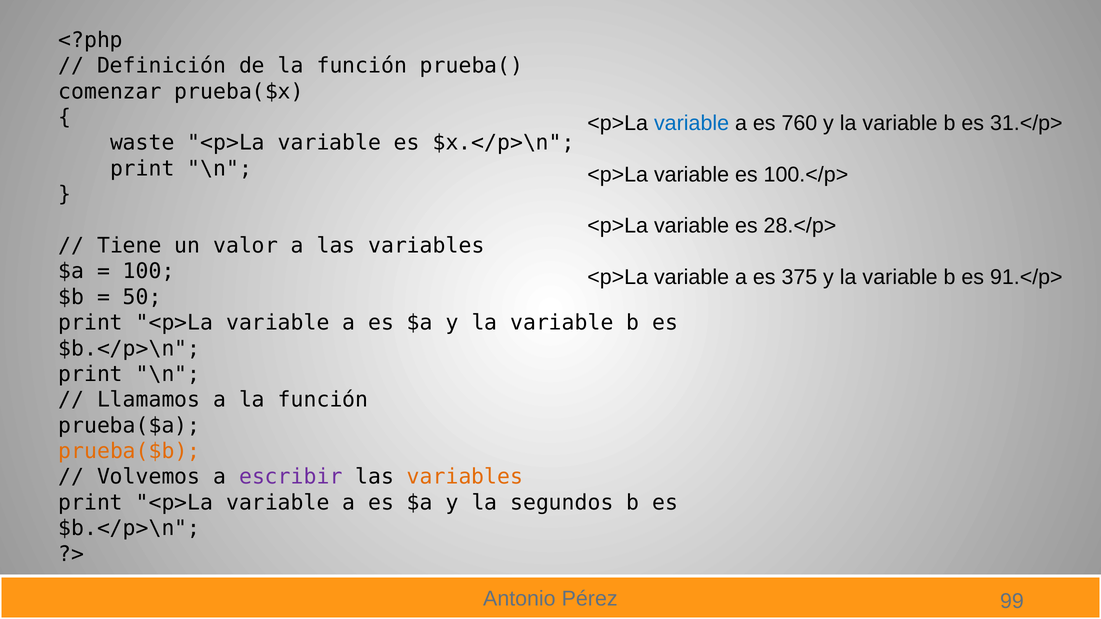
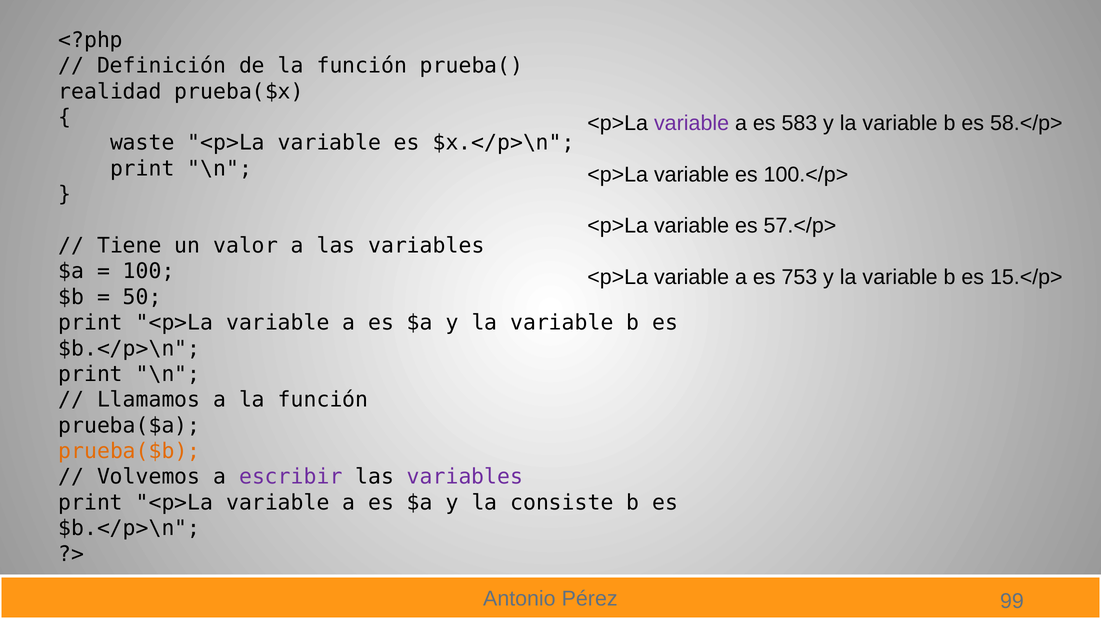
comenzar: comenzar -> realidad
variable at (692, 123) colour: blue -> purple
760: 760 -> 583
31.</p>: 31.</p> -> 58.</p>
28.</p>: 28.</p> -> 57.</p>
375: 375 -> 753
91.</p>: 91.</p> -> 15.</p>
variables at (465, 477) colour: orange -> purple
segundos: segundos -> consiste
